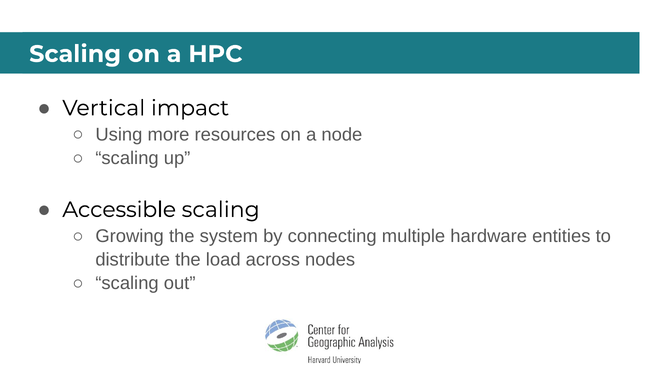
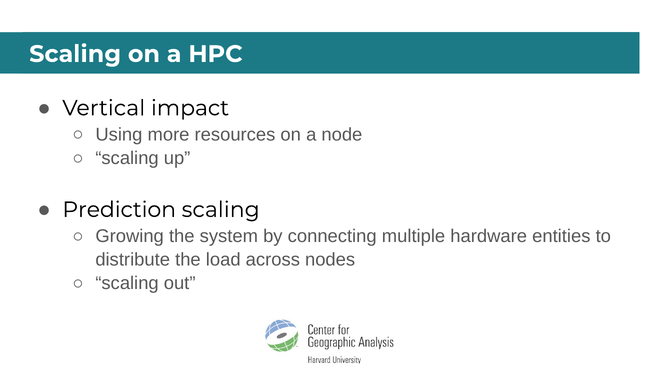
Accessible: Accessible -> Prediction
